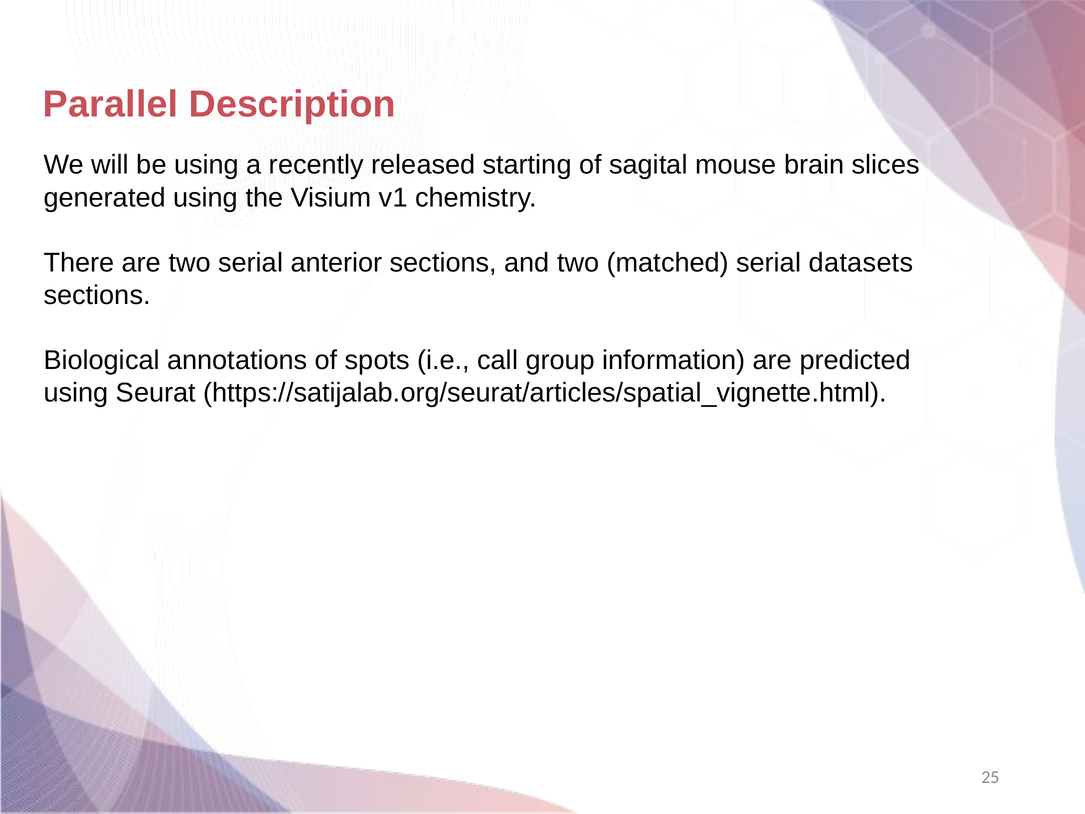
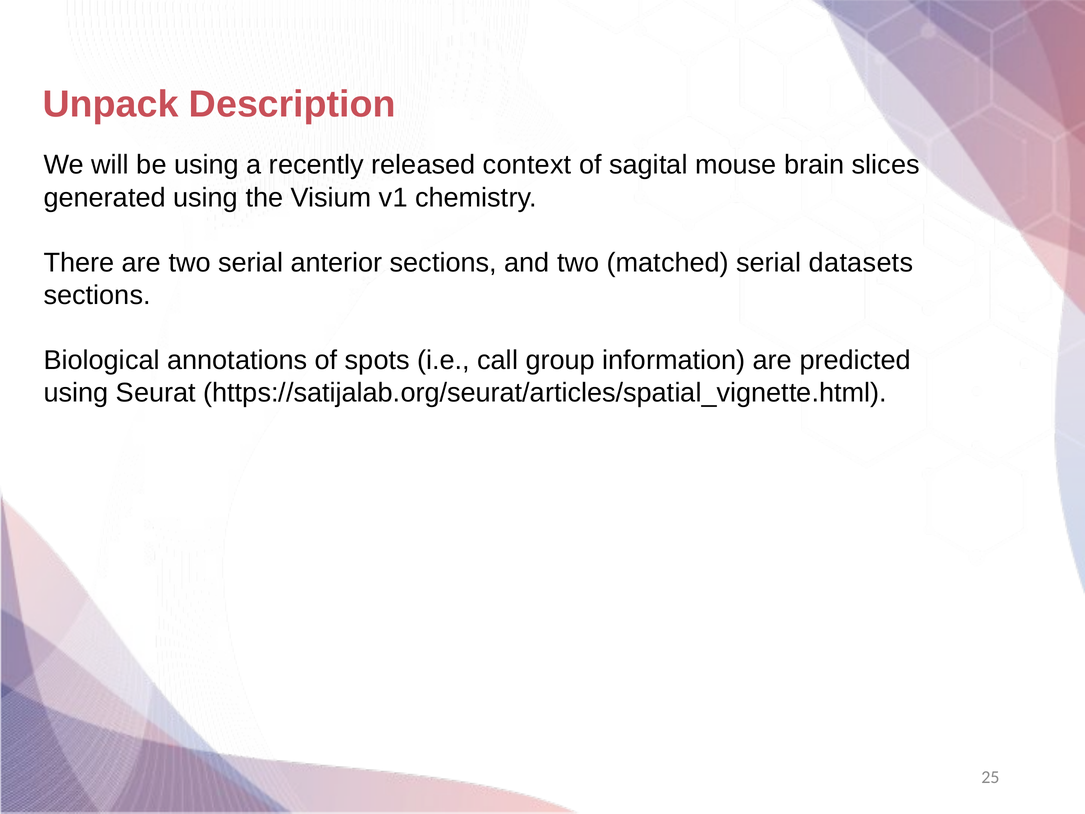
Parallel: Parallel -> Unpack
starting: starting -> context
